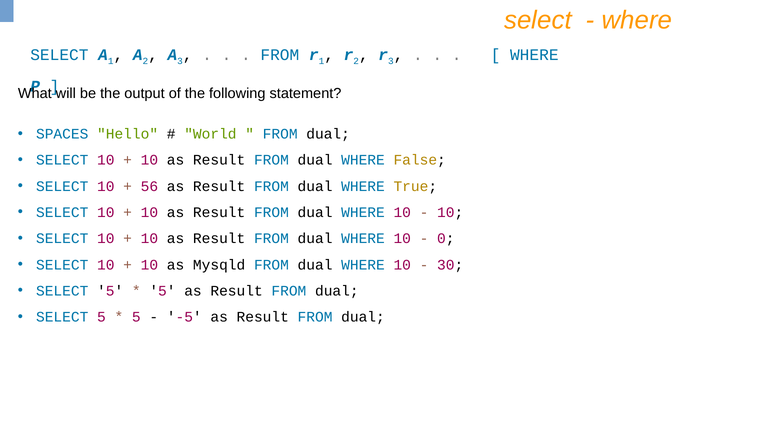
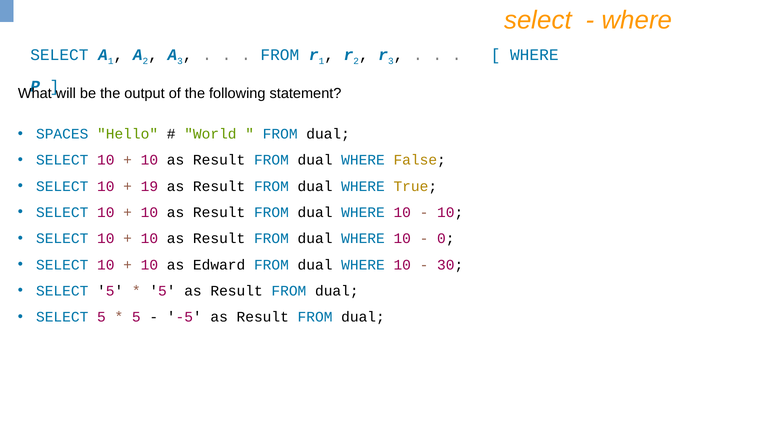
56: 56 -> 19
Mysqld: Mysqld -> Edward
